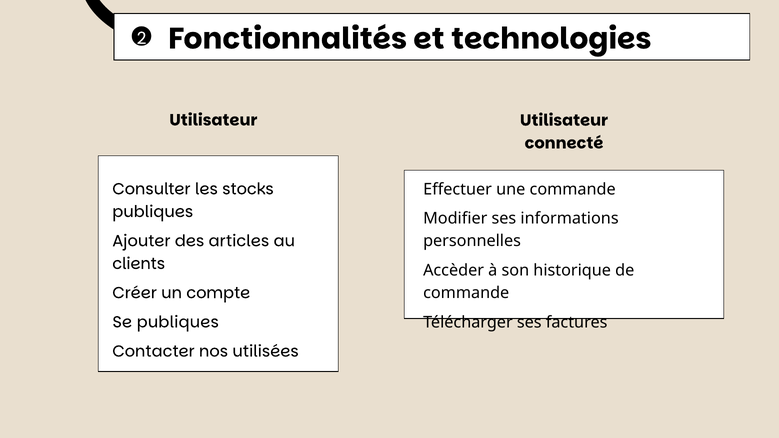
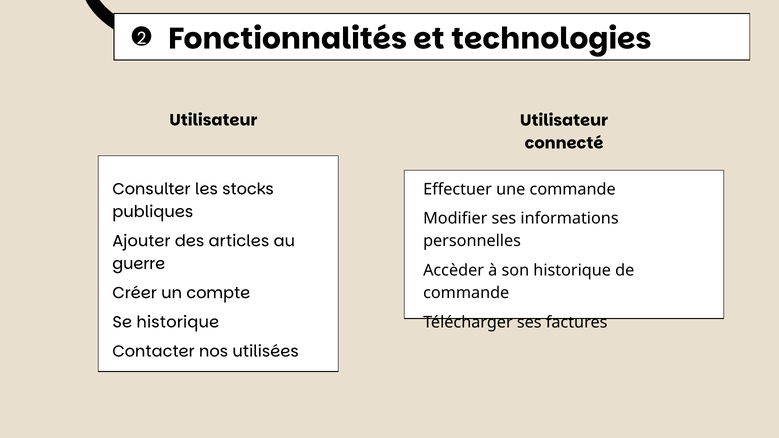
clients: clients -> guerre
Se publiques: publiques -> historique
